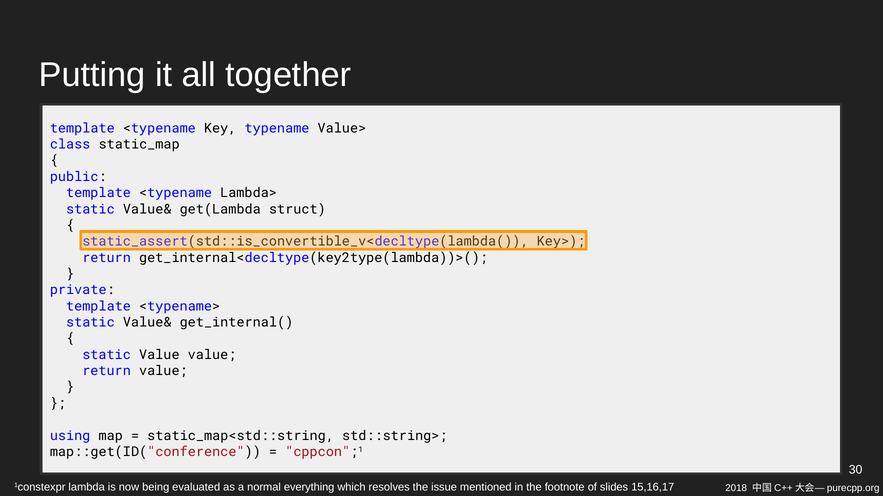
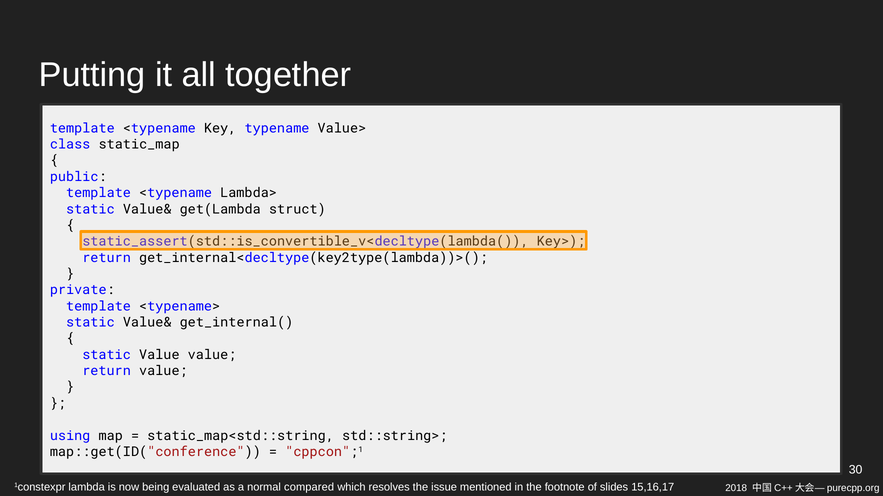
everything: everything -> compared
